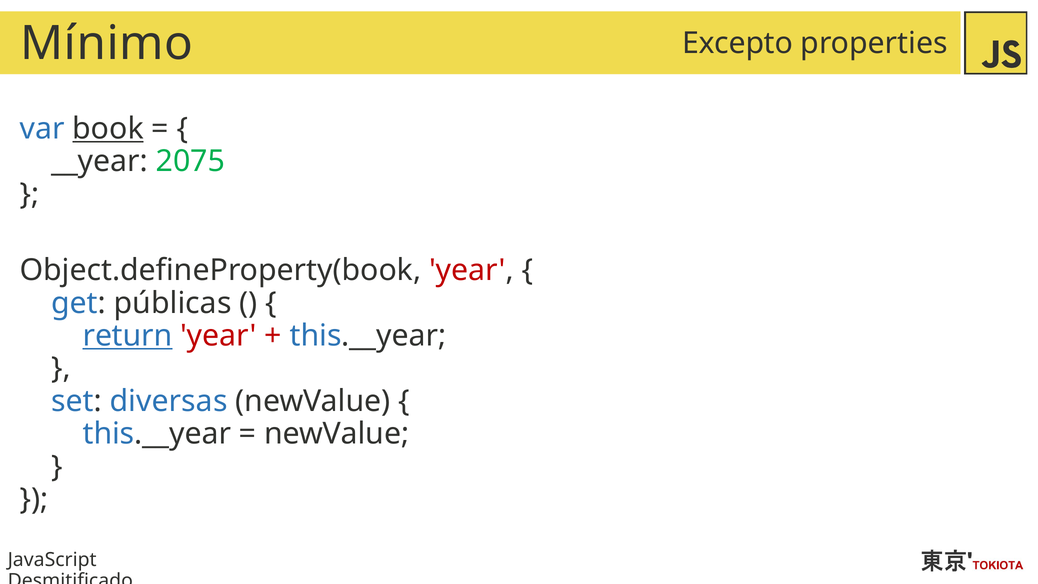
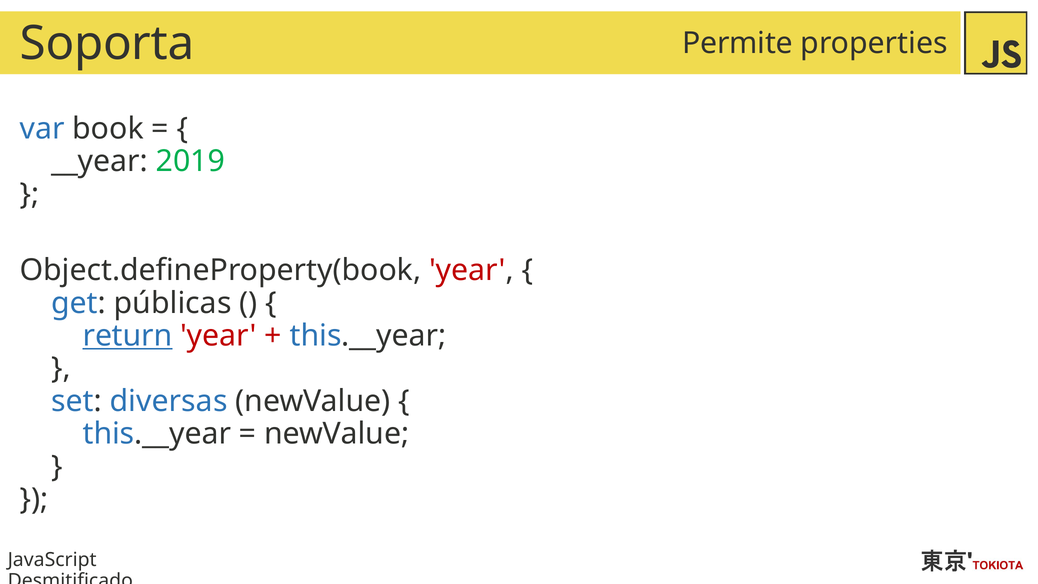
Mínimo: Mínimo -> Soporta
Excepto: Excepto -> Permite
book underline: present -> none
2075: 2075 -> 2019
